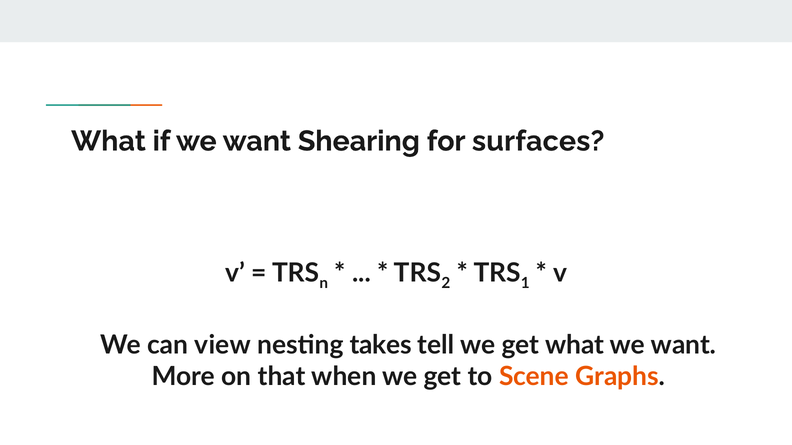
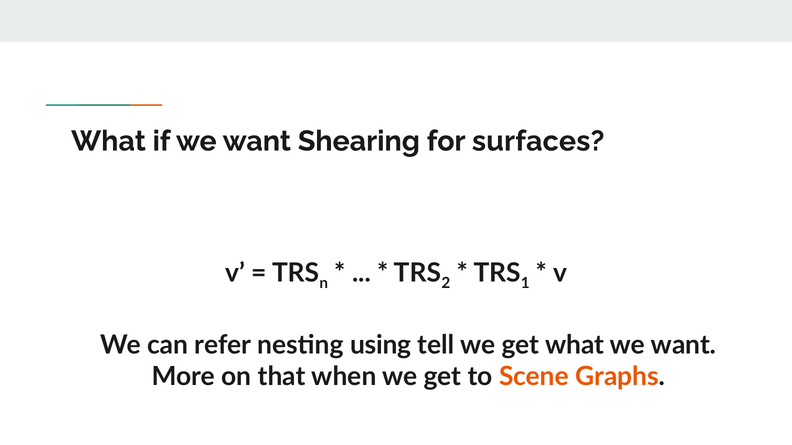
view: view -> refer
takes: takes -> using
